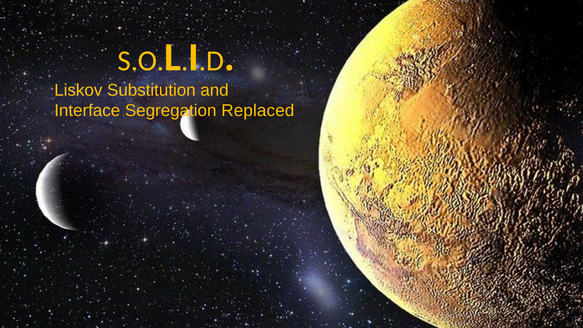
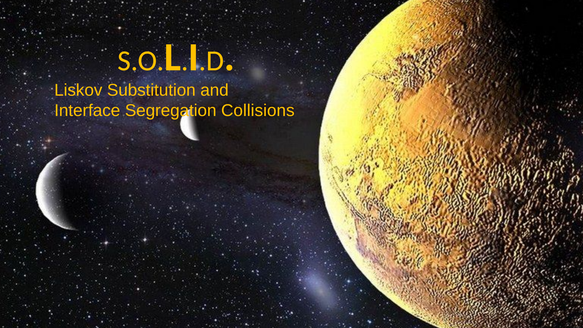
Replaced: Replaced -> Collisions
